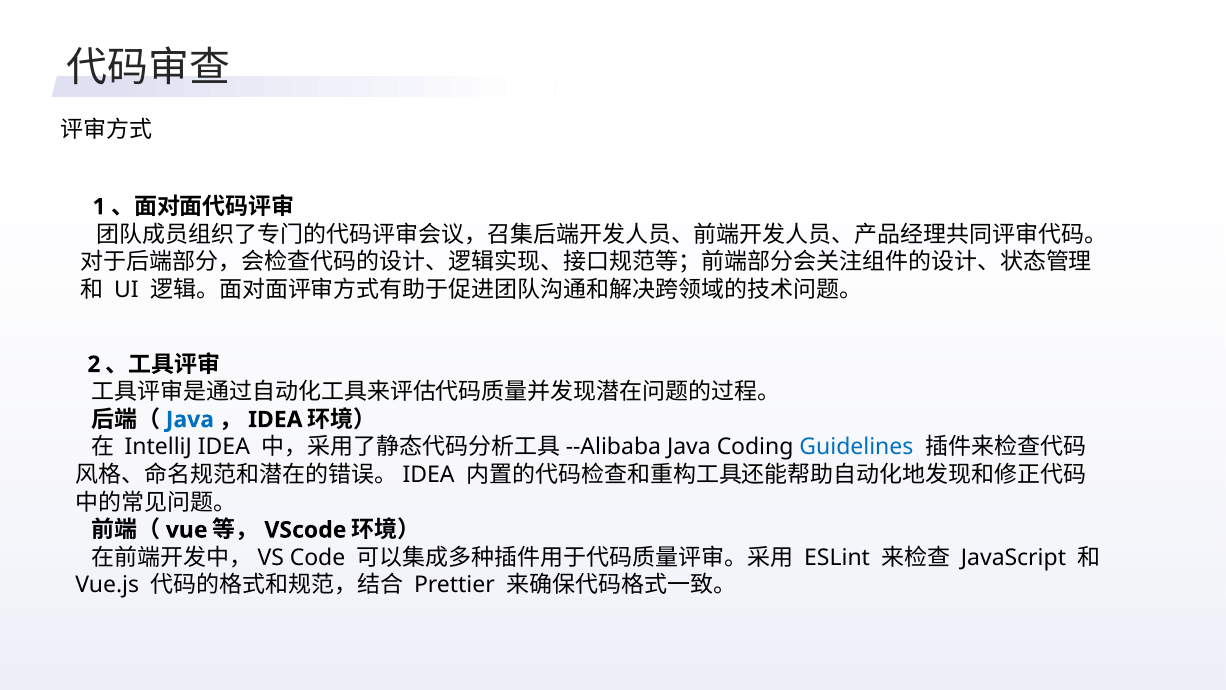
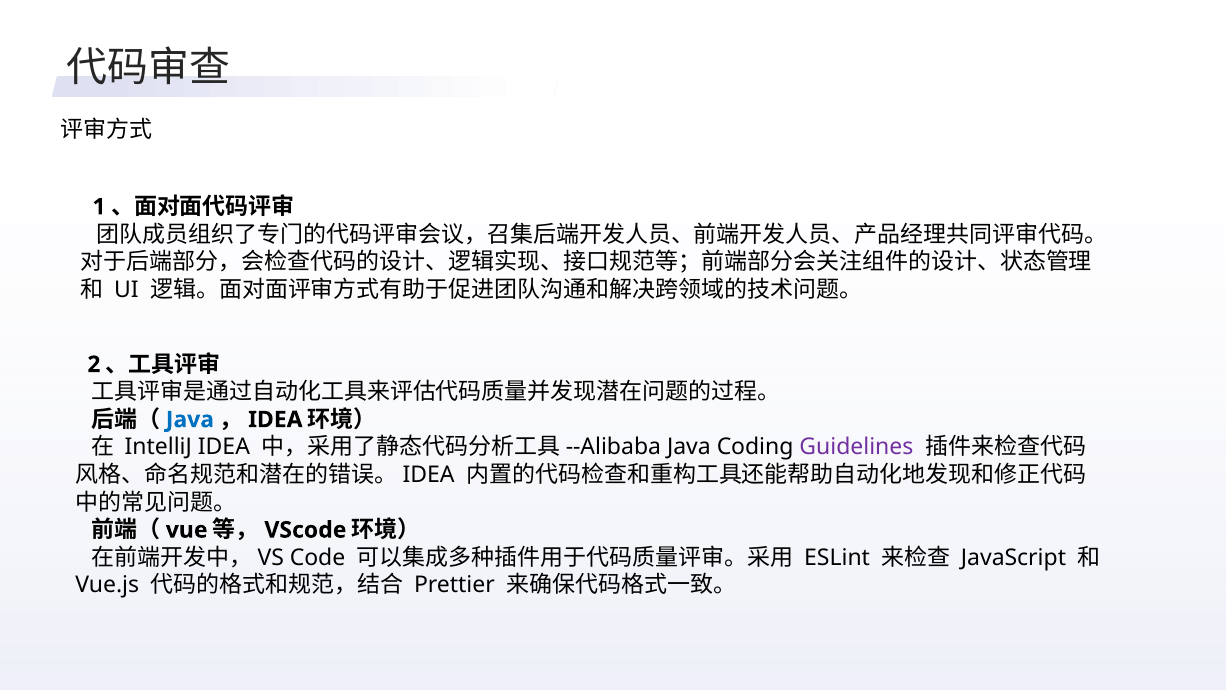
Guidelines colour: blue -> purple
